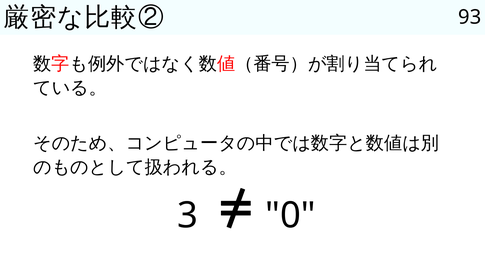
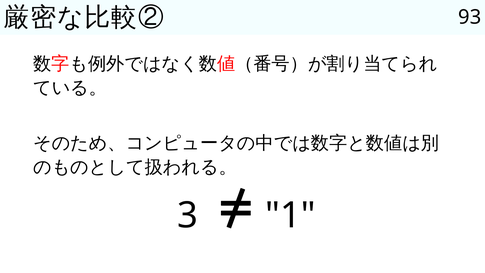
0: 0 -> 1
